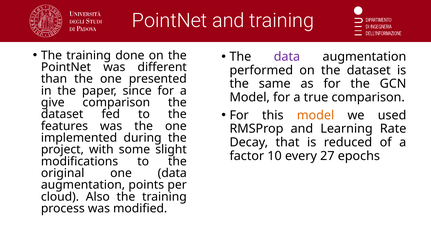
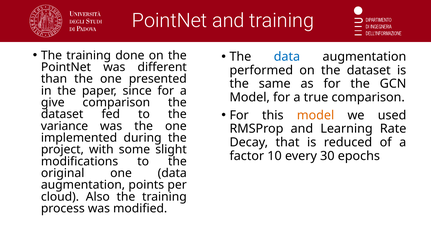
data at (287, 57) colour: purple -> blue
features: features -> variance
27: 27 -> 30
